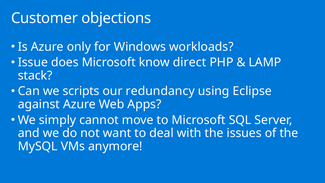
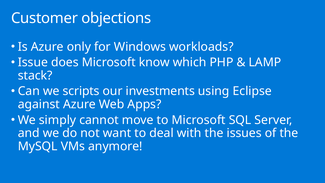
direct: direct -> which
redundancy: redundancy -> investments
